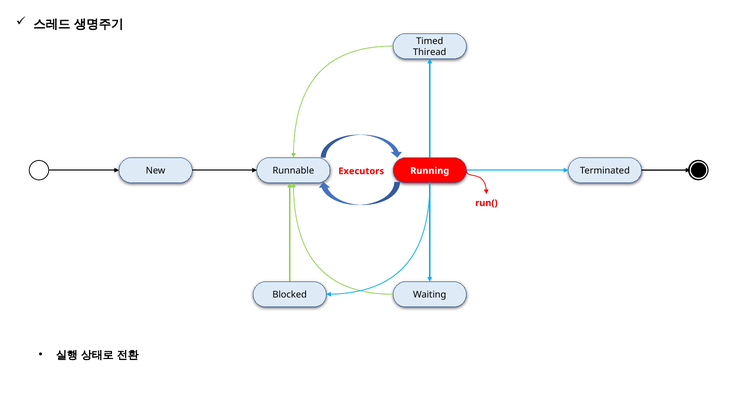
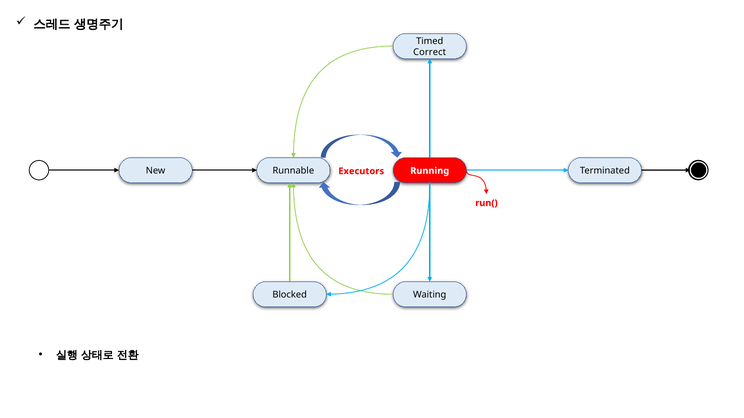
Thiread: Thiread -> Correct
